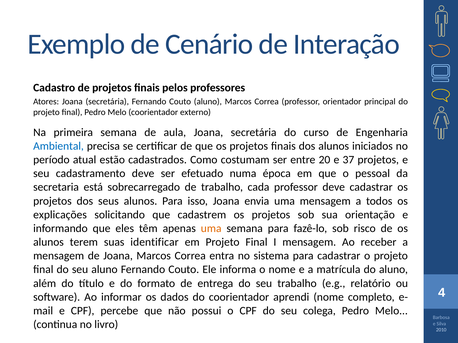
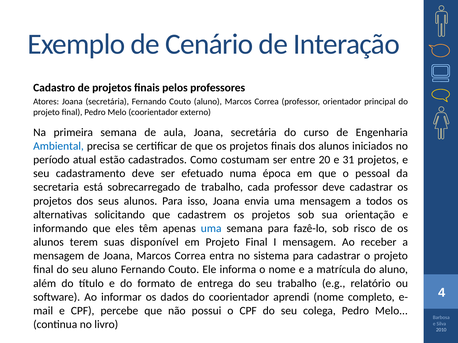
37: 37 -> 31
explicações: explicações -> alternativas
uma at (211, 229) colour: orange -> blue
identificar: identificar -> disponível
